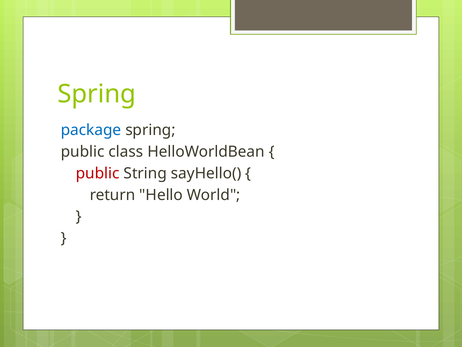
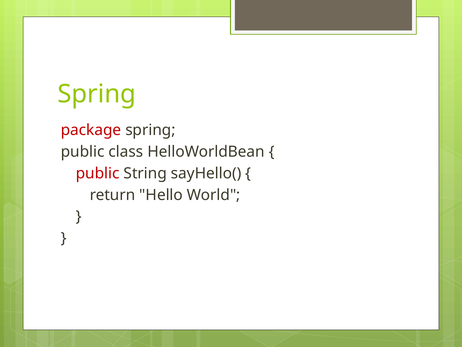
package colour: blue -> red
